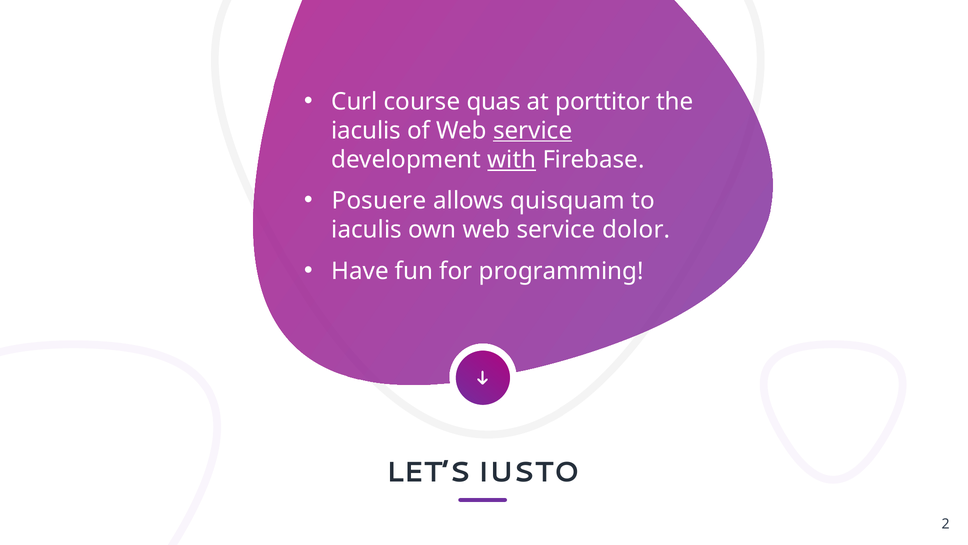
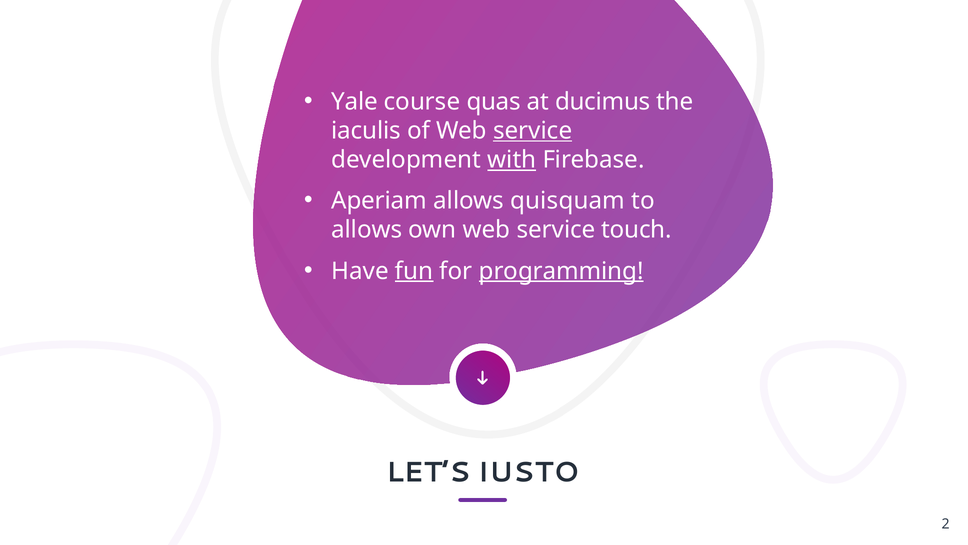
Curl: Curl -> Yale
porttitor: porttitor -> ducimus
Posuere: Posuere -> Aperiam
iaculis at (367, 230): iaculis -> allows
dolor: dolor -> touch
fun underline: none -> present
programming underline: none -> present
